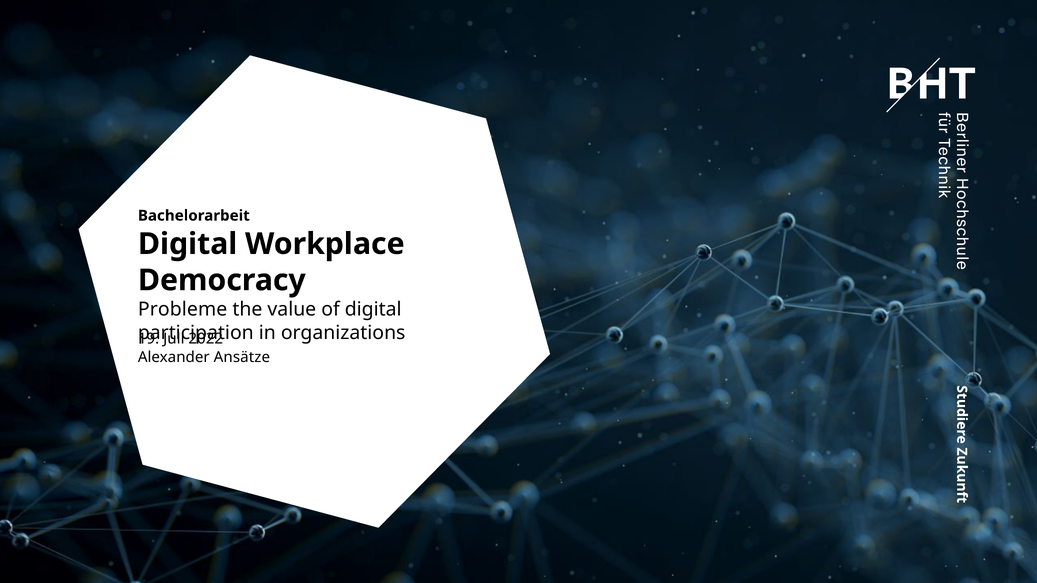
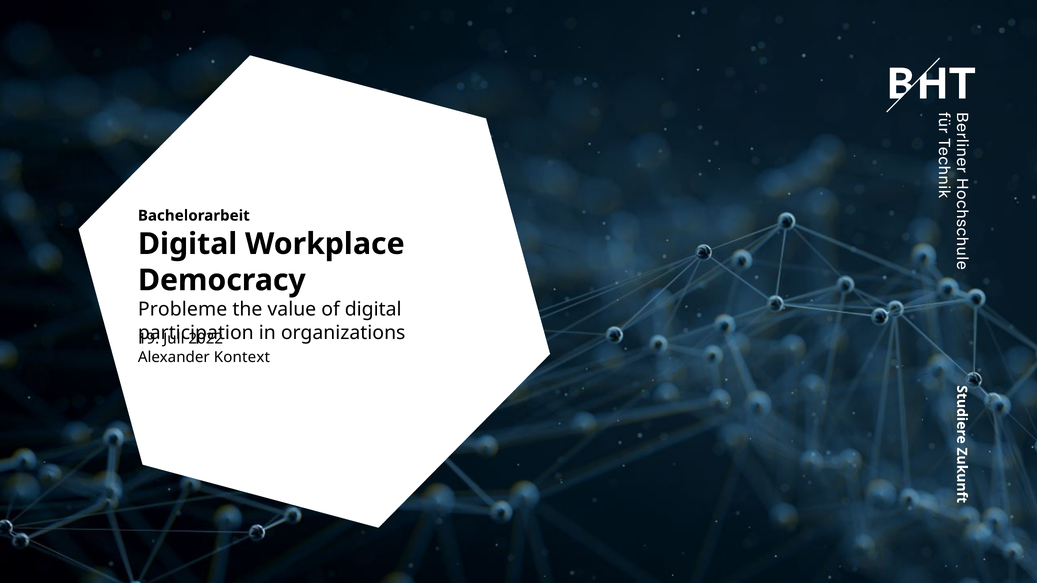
Ansätze: Ansätze -> Kontext
